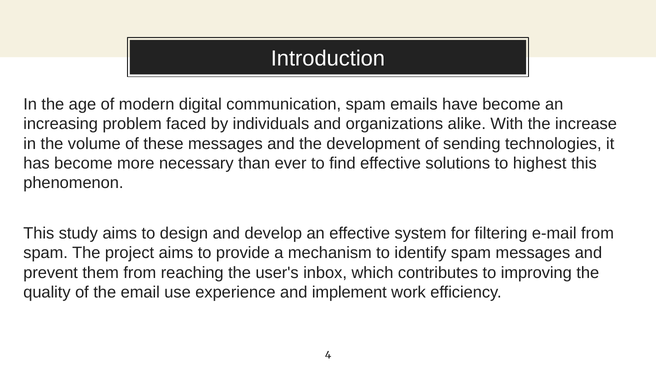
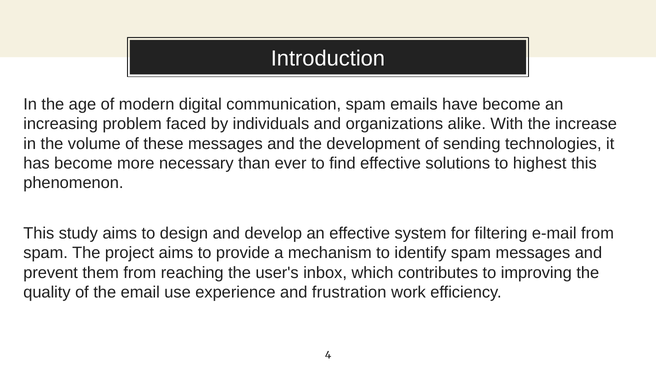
implement: implement -> frustration
